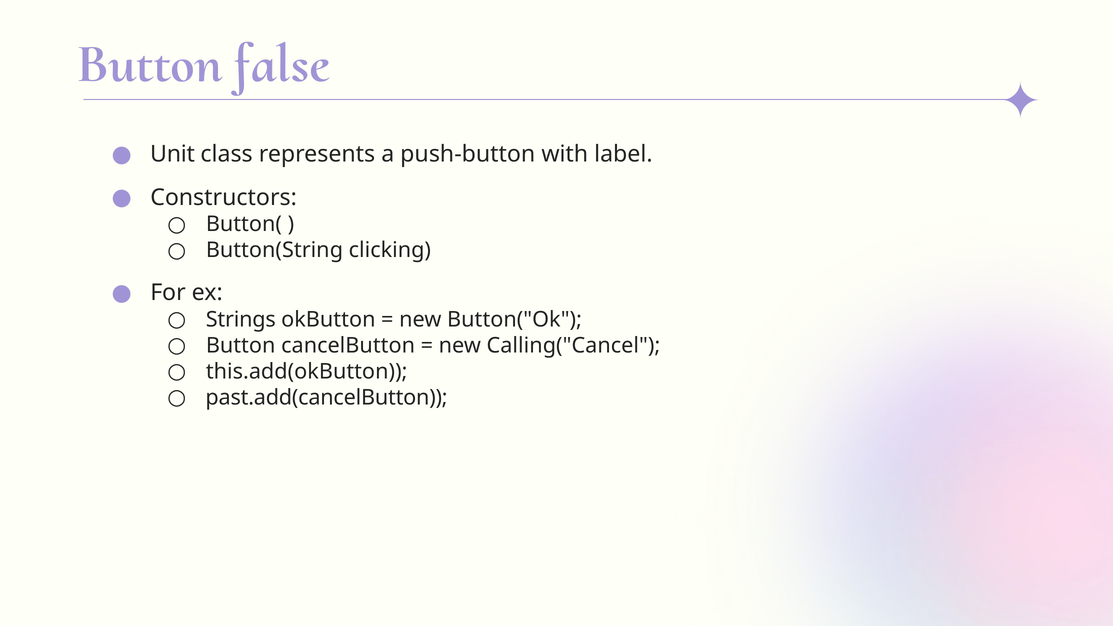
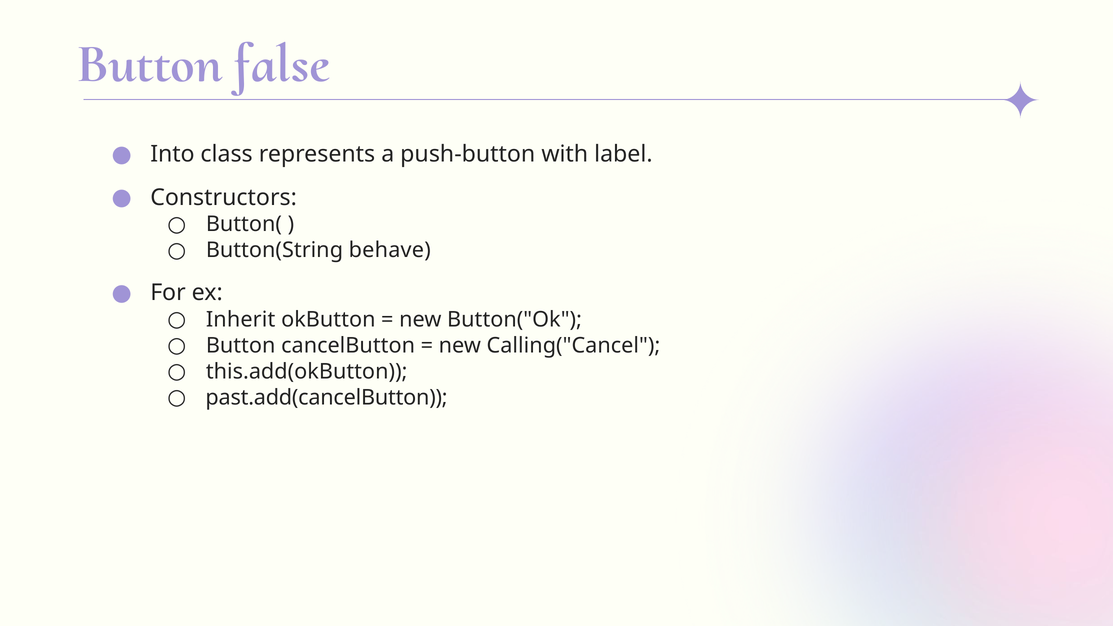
Unit: Unit -> Into
clicking: clicking -> behave
Strings: Strings -> Inherit
